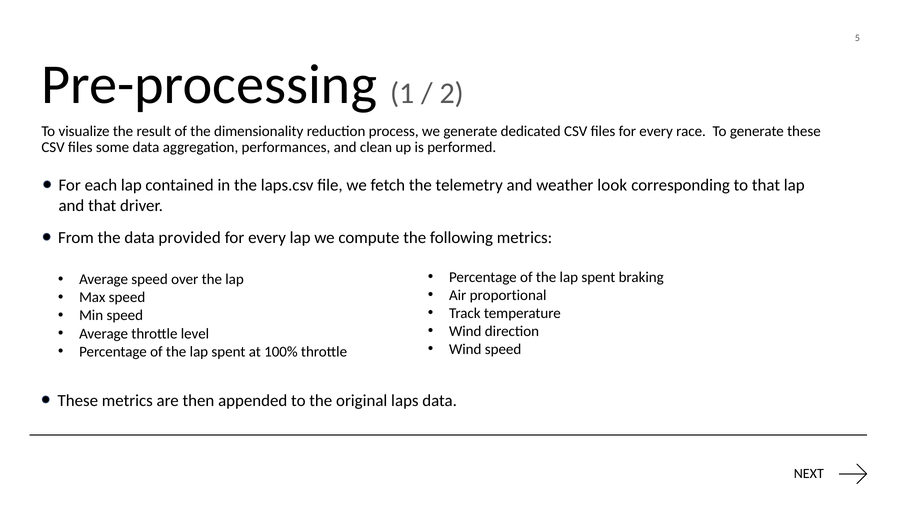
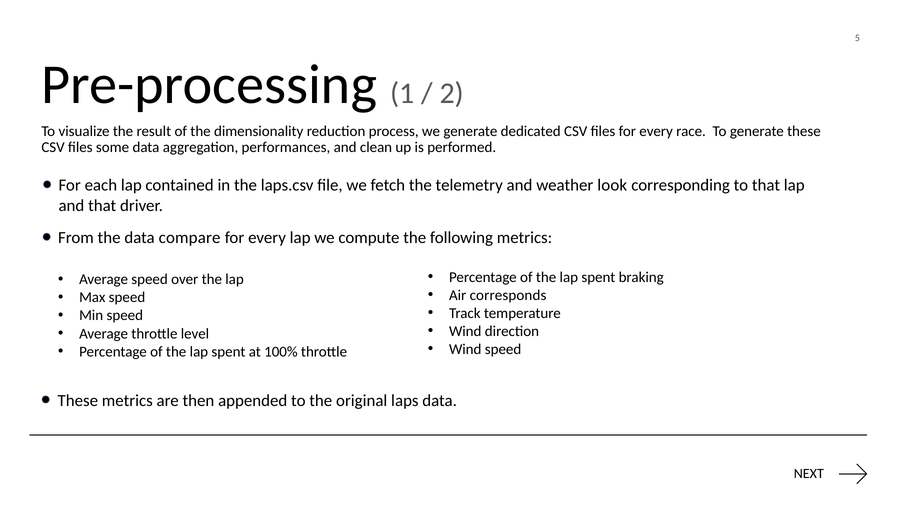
provided: provided -> compare
proportional: proportional -> corresponds
